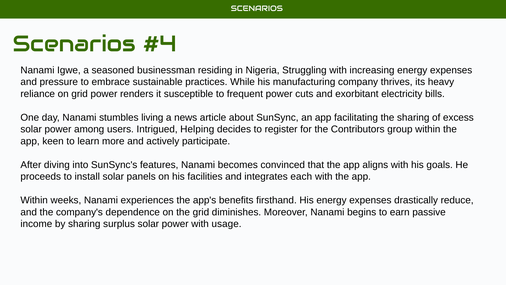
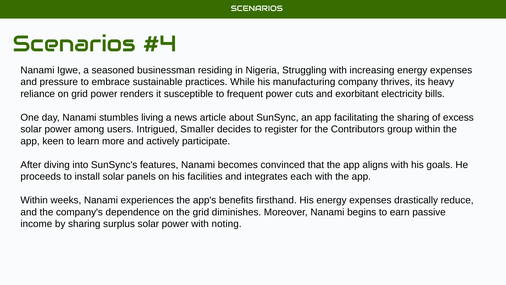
Helping: Helping -> Smaller
usage: usage -> noting
